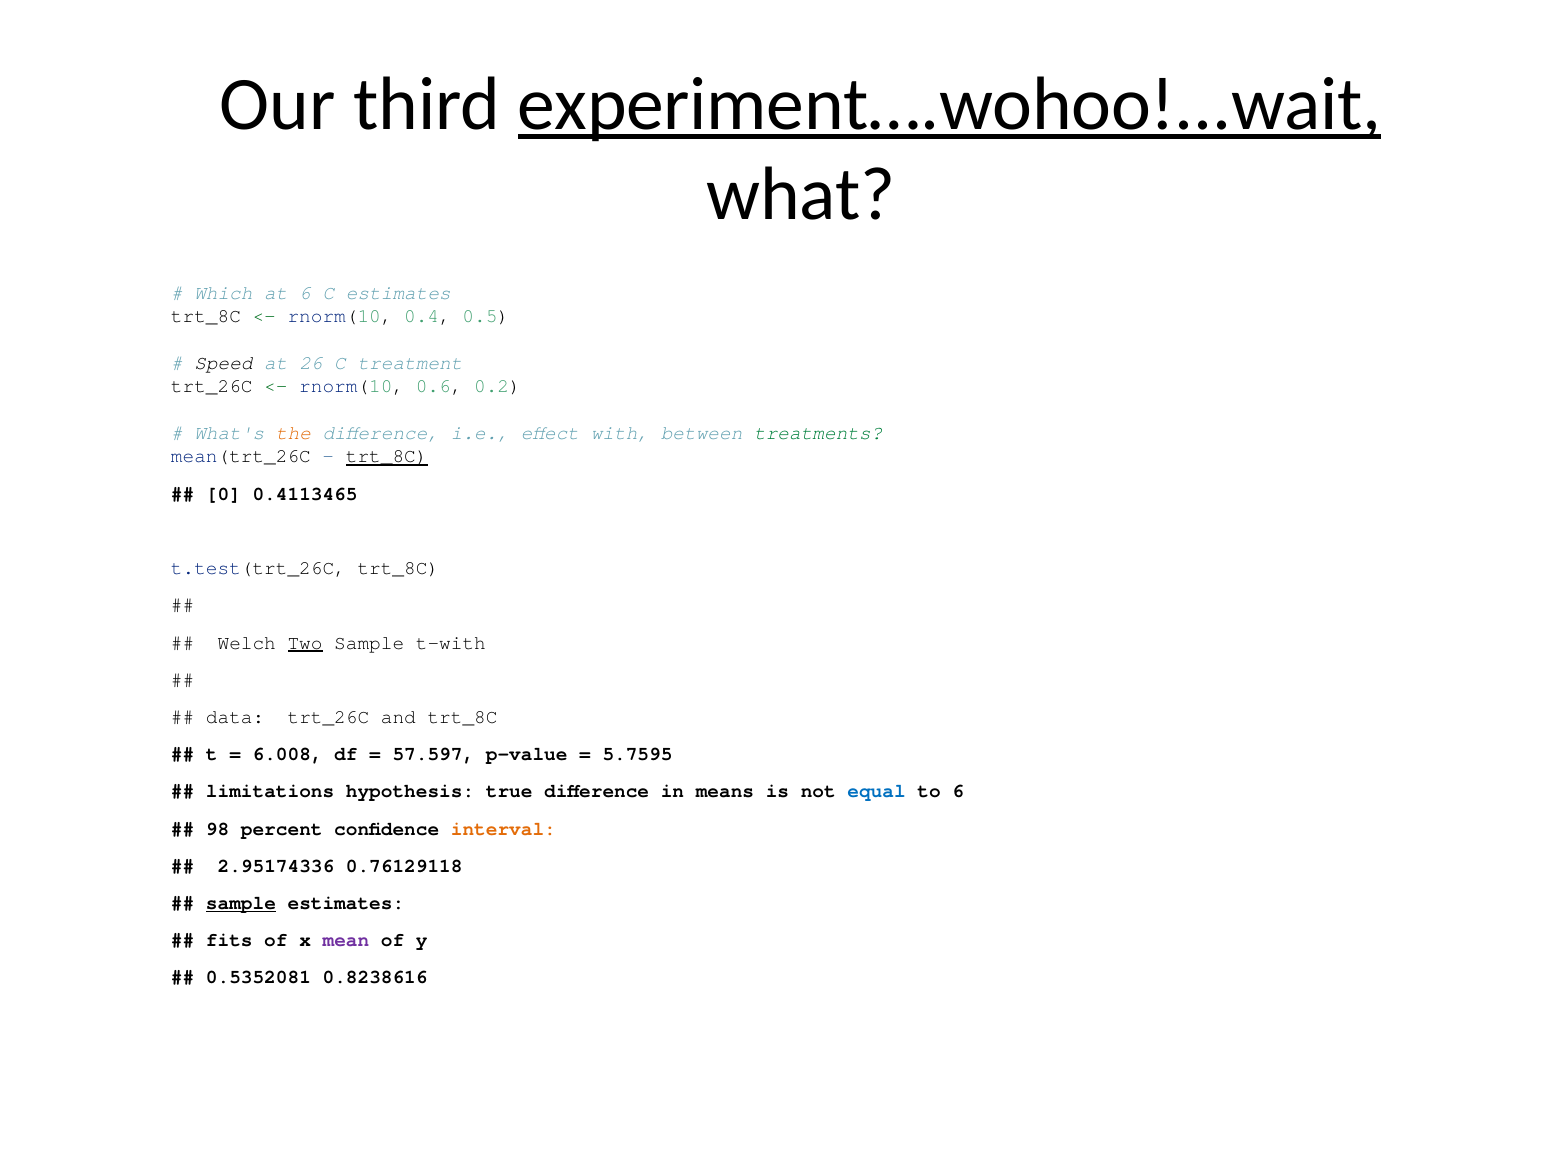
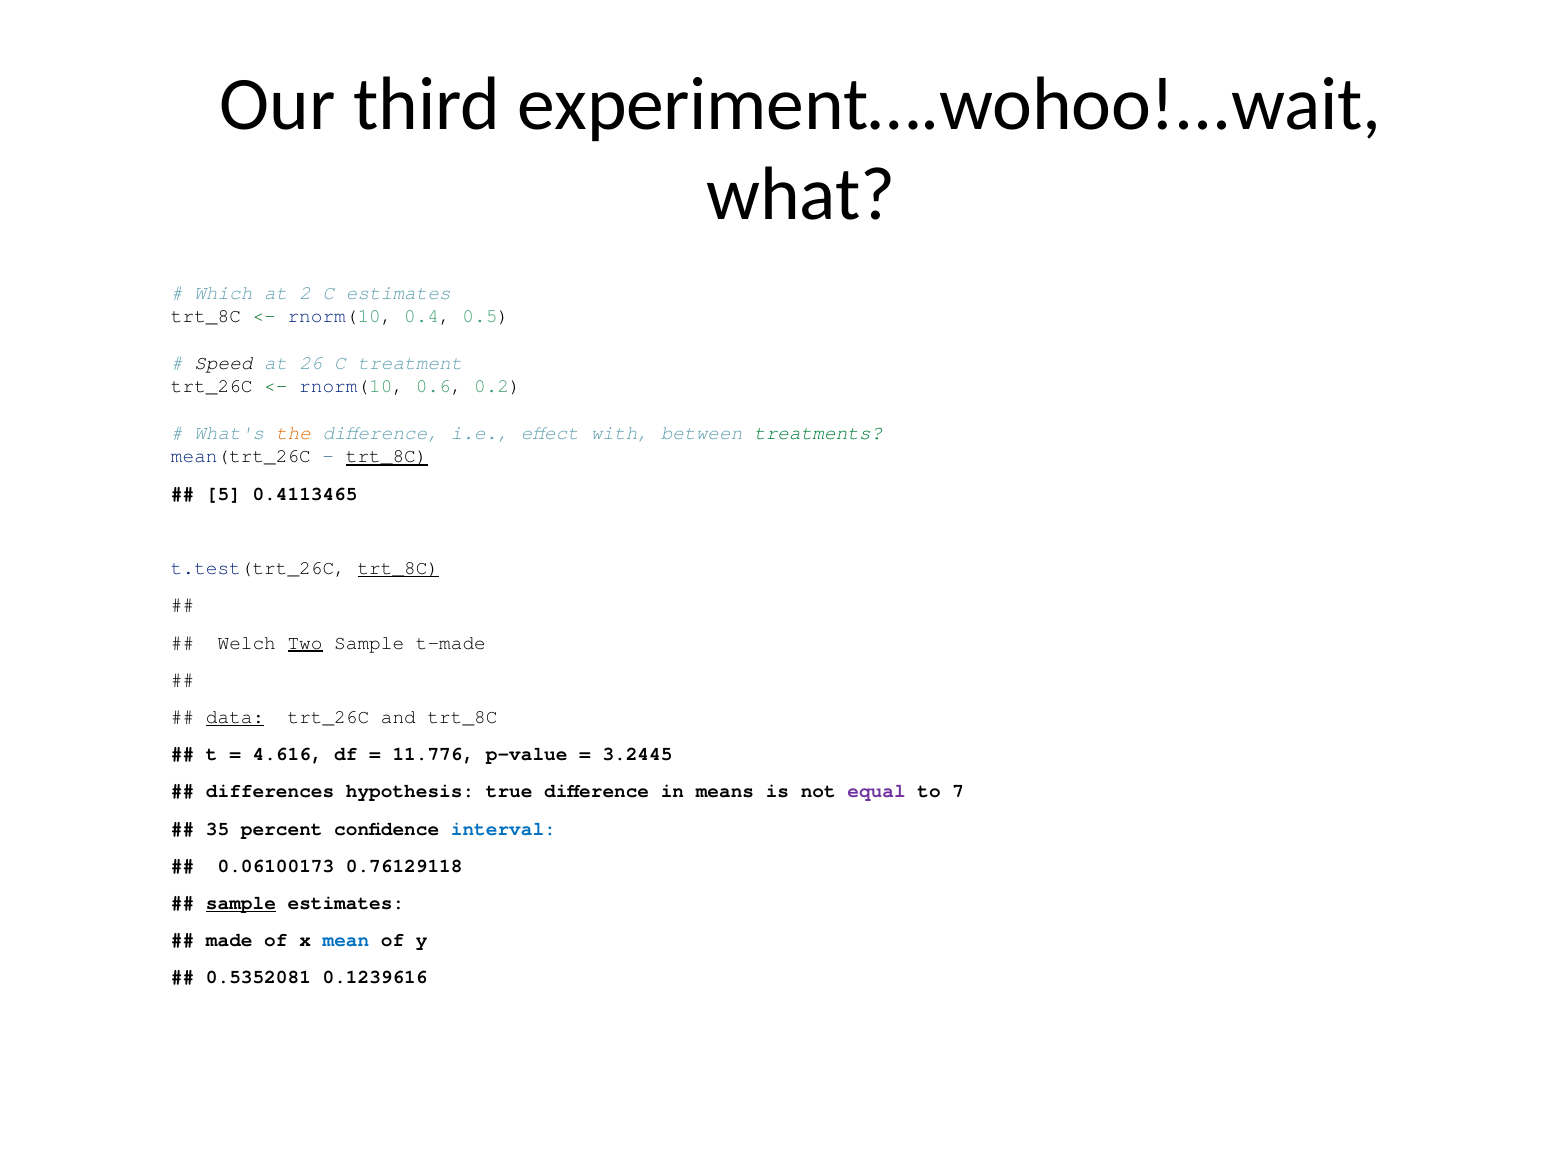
experiment….wohoo!...wait underline: present -> none
at 6: 6 -> 2
0: 0 -> 5
trt_8C at (398, 568) underline: none -> present
t-with: t-with -> t-made
data underline: none -> present
6.008: 6.008 -> 4.616
57.597: 57.597 -> 11.776
5.7595: 5.7595 -> 3.2445
limitations: limitations -> differences
equal colour: blue -> purple
to 6: 6 -> 7
98: 98 -> 35
interval colour: orange -> blue
2.95174336: 2.95174336 -> 0.06100173
fits: fits -> made
mean colour: purple -> blue
0.8238616: 0.8238616 -> 0.1239616
